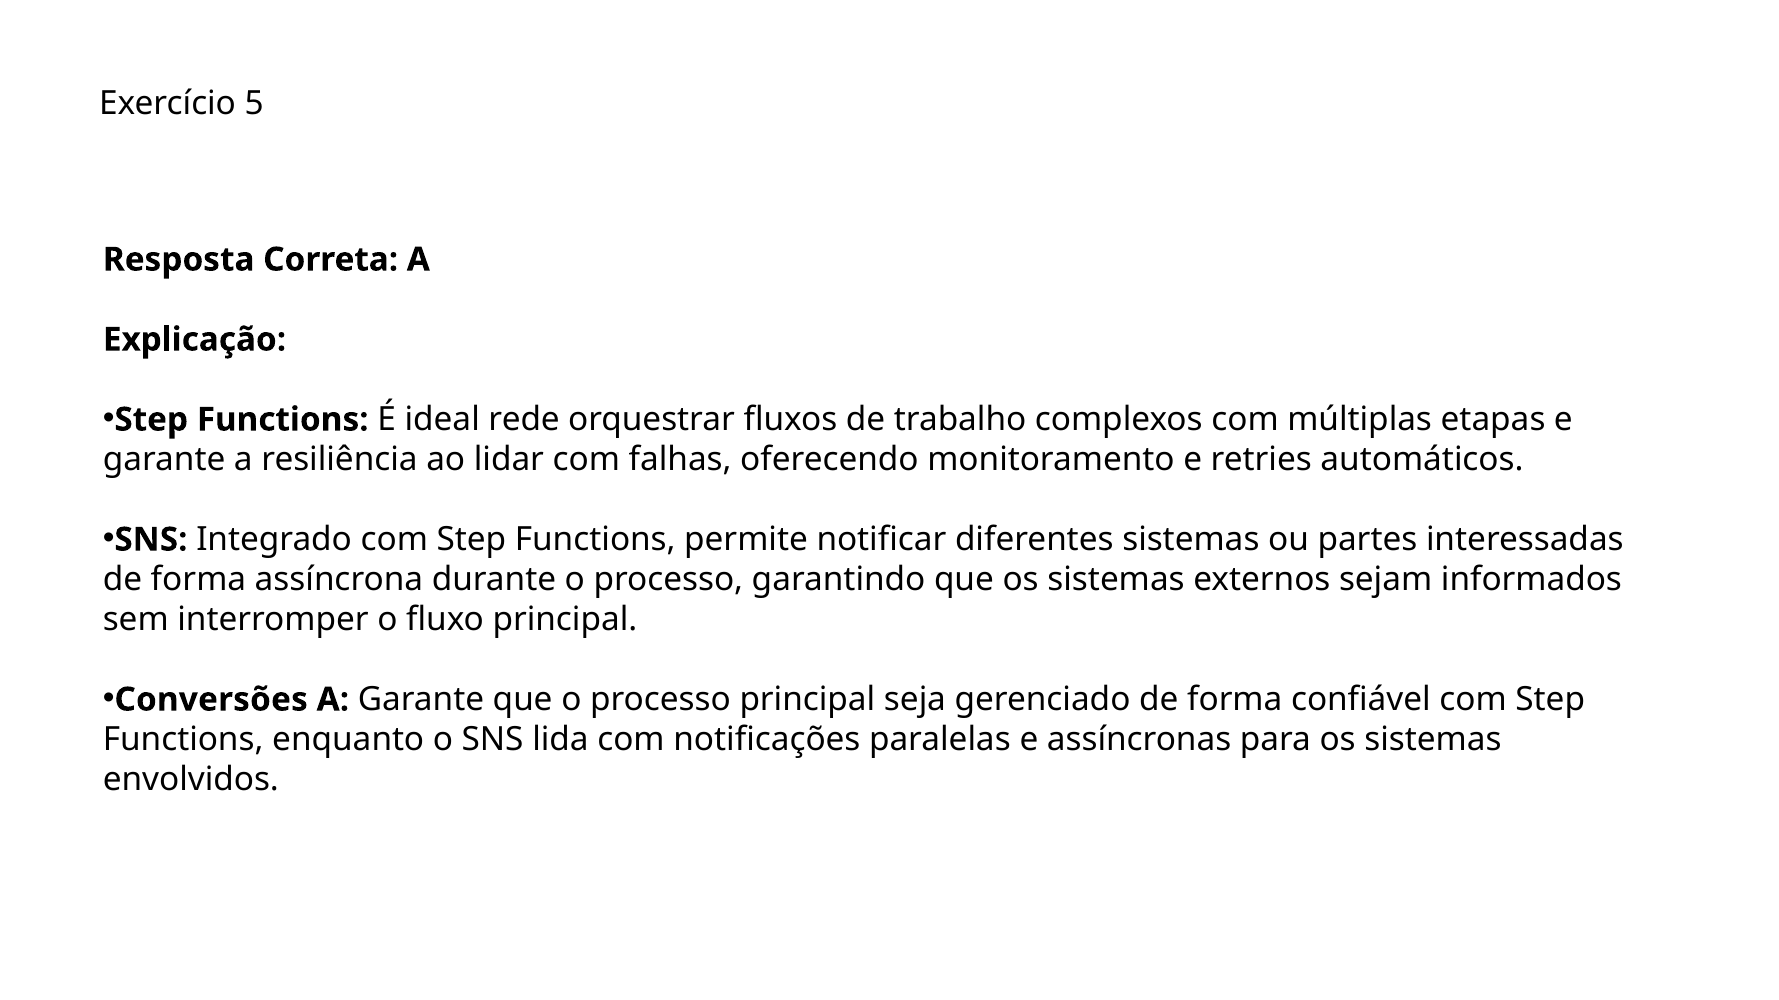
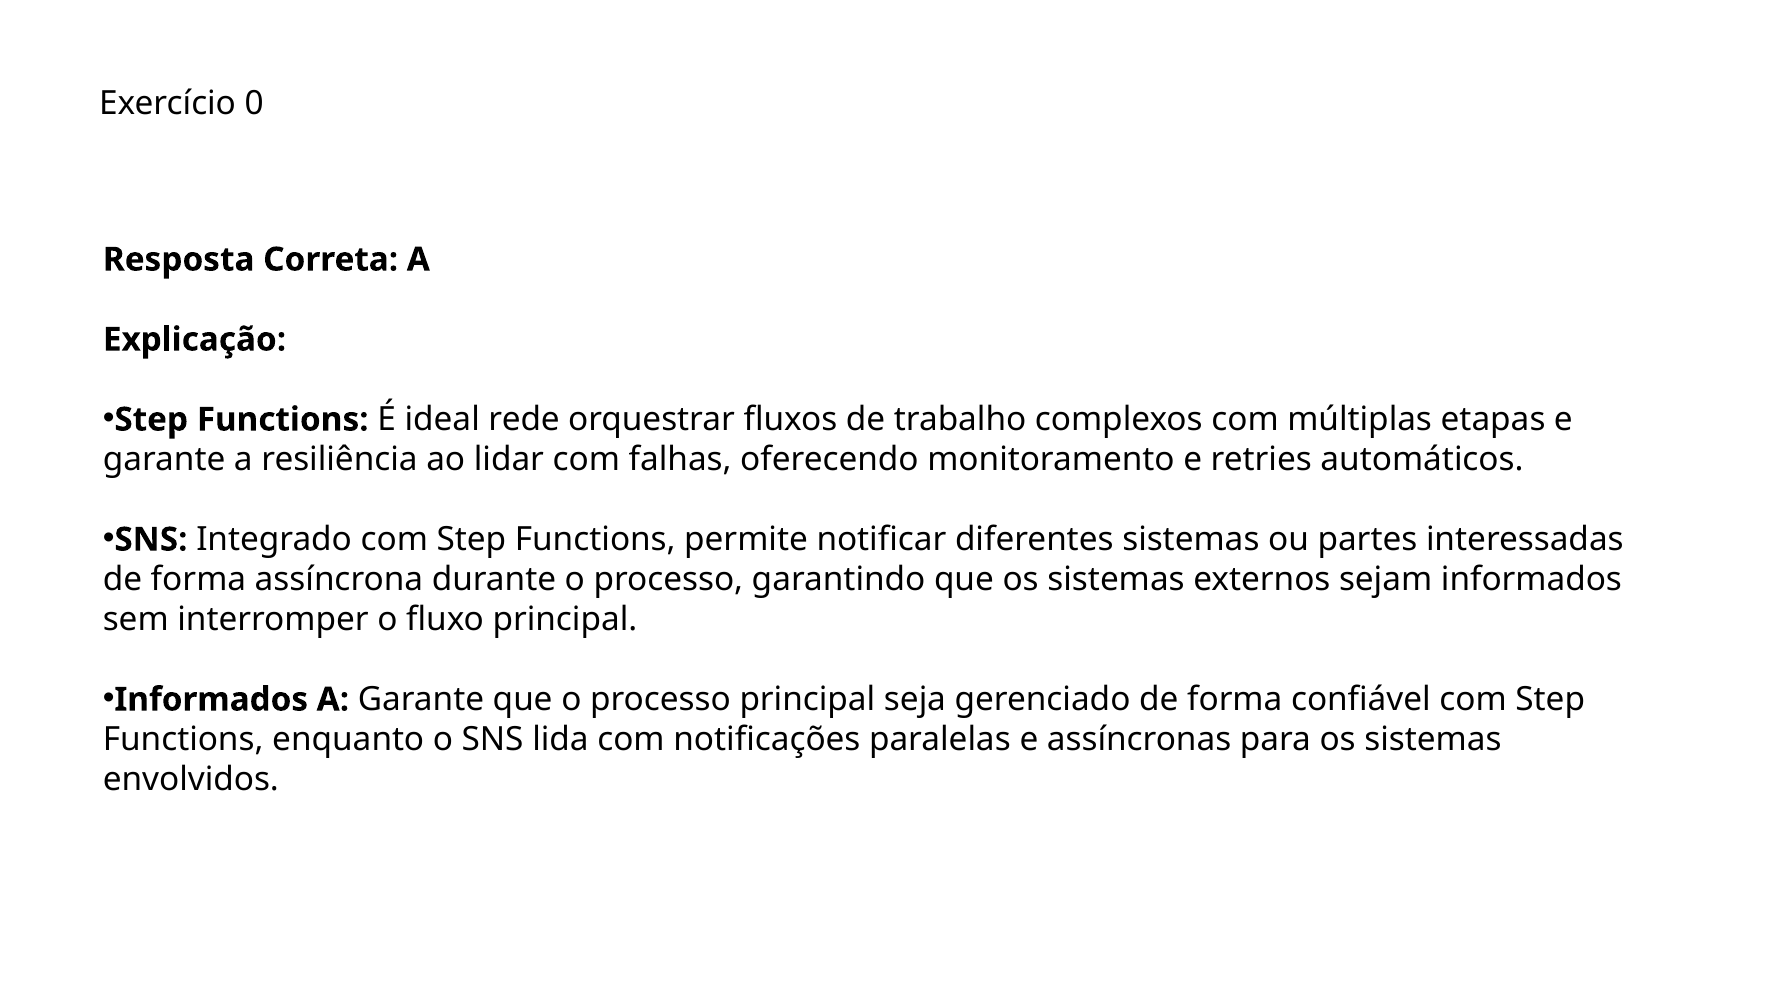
5: 5 -> 0
Conversões at (211, 700): Conversões -> Informados
